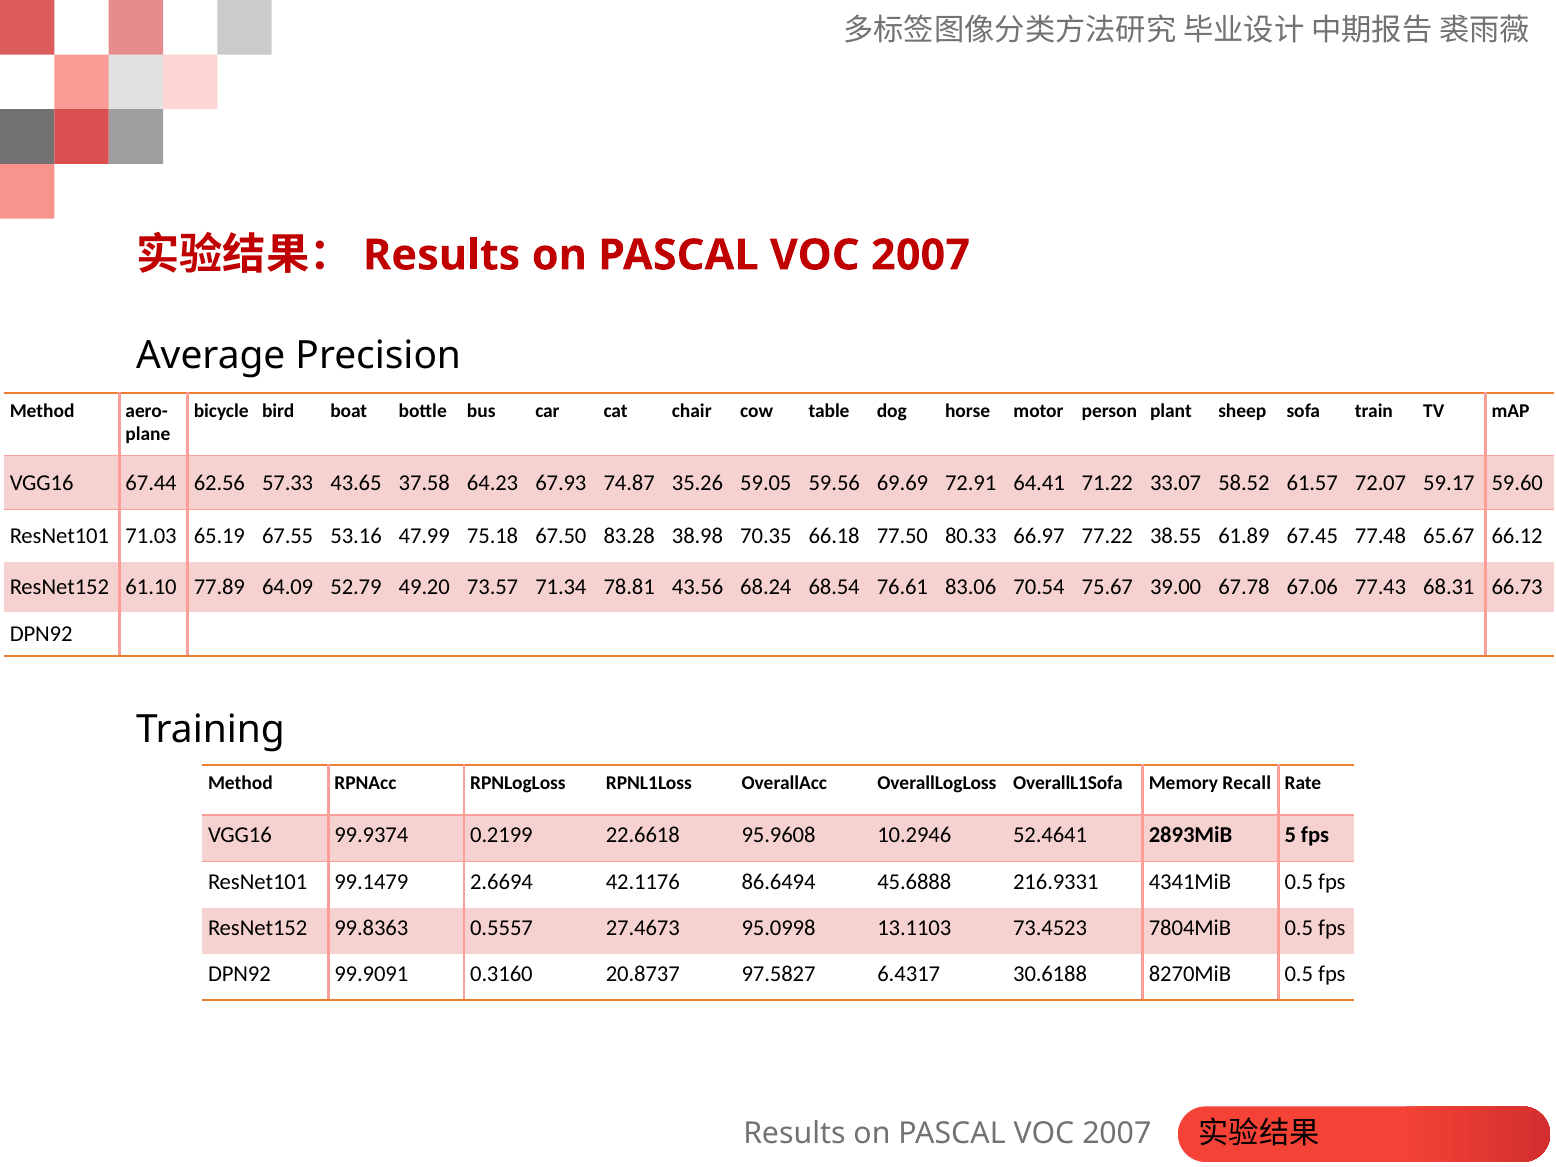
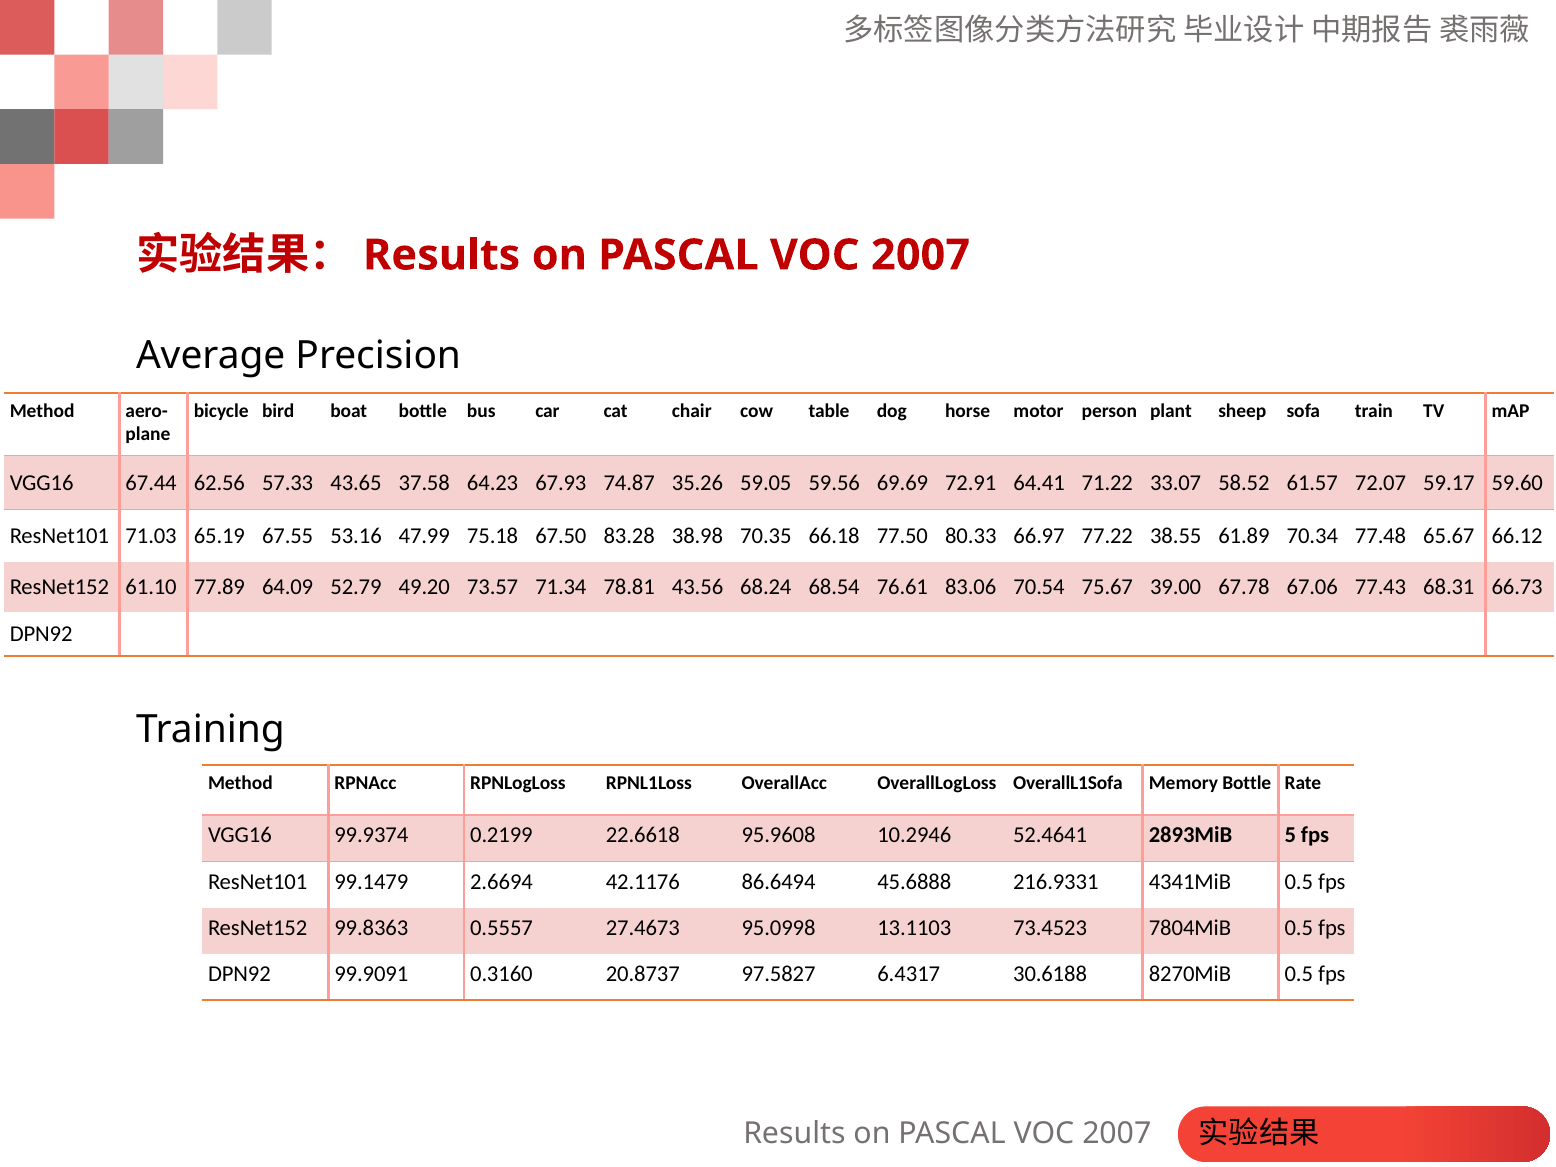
67.45: 67.45 -> 70.34
Memory Recall: Recall -> Bottle
